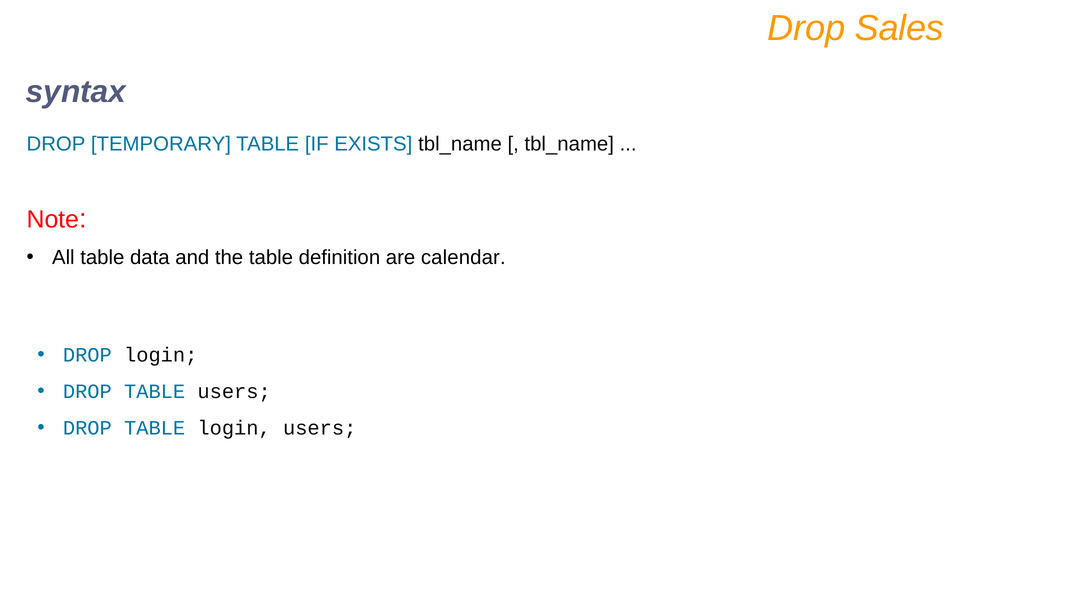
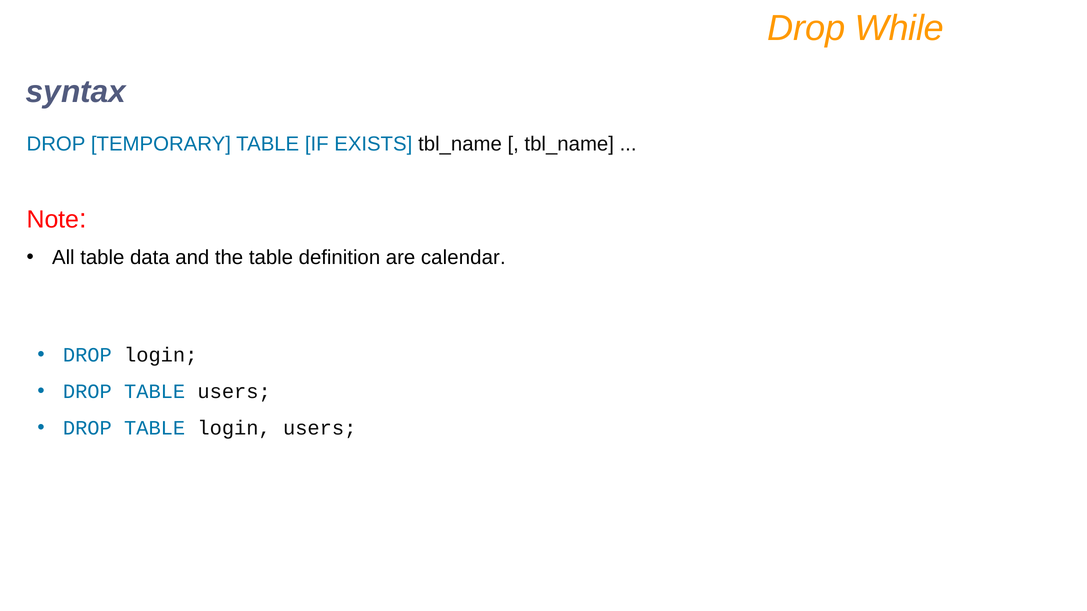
Sales: Sales -> While
